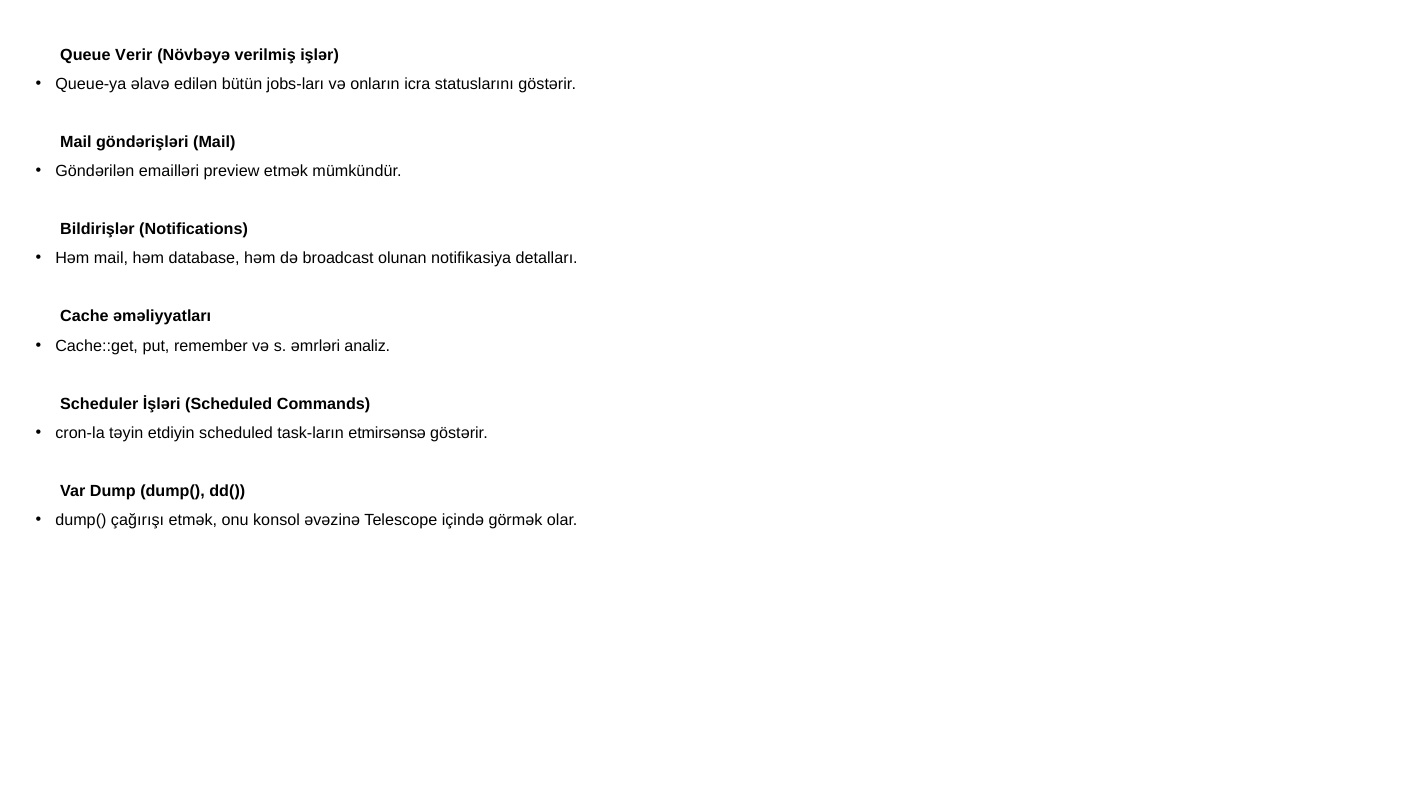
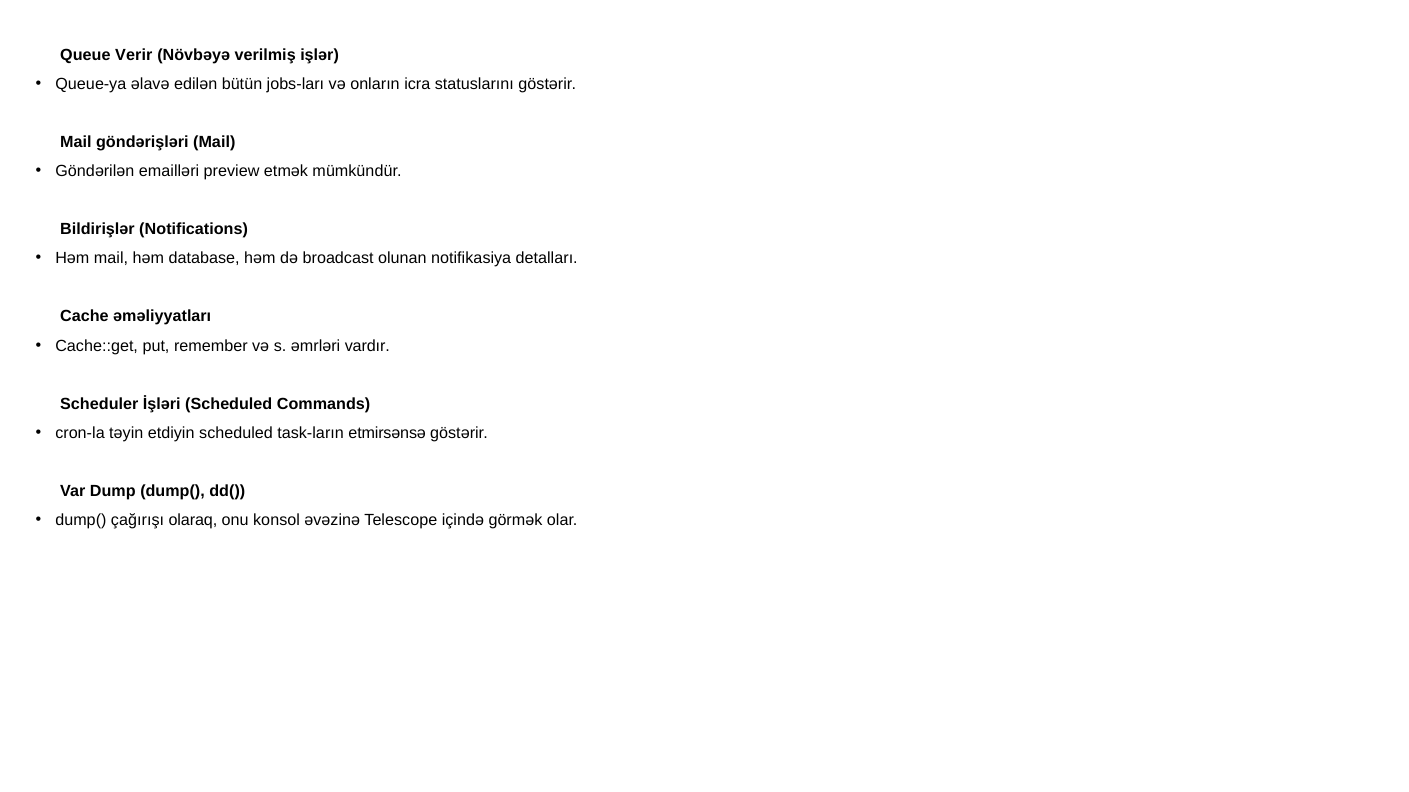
analiz: analiz -> vardır
çağırışı etmək: etmək -> olaraq
